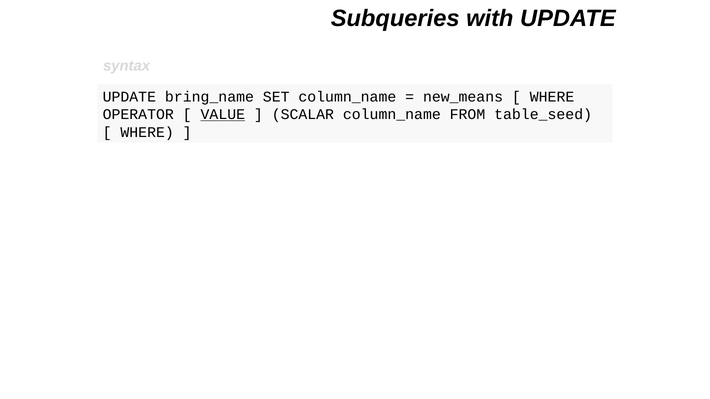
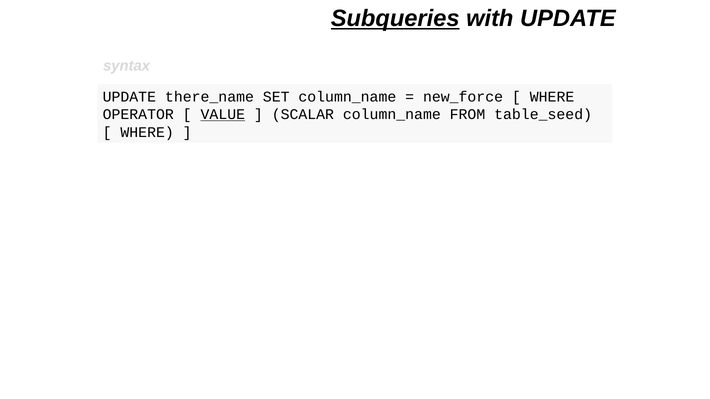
Subqueries underline: none -> present
bring_name: bring_name -> there_name
new_means: new_means -> new_force
